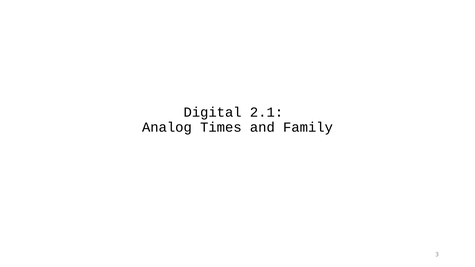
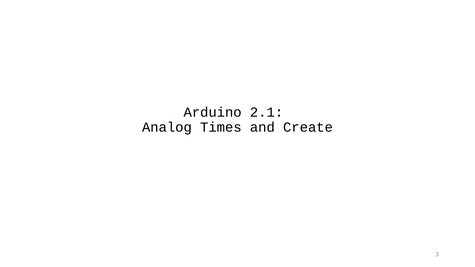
Digital: Digital -> Arduino
Family: Family -> Create
